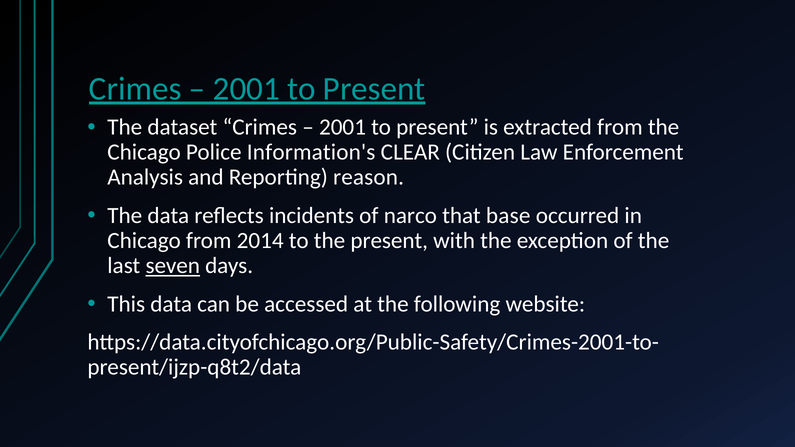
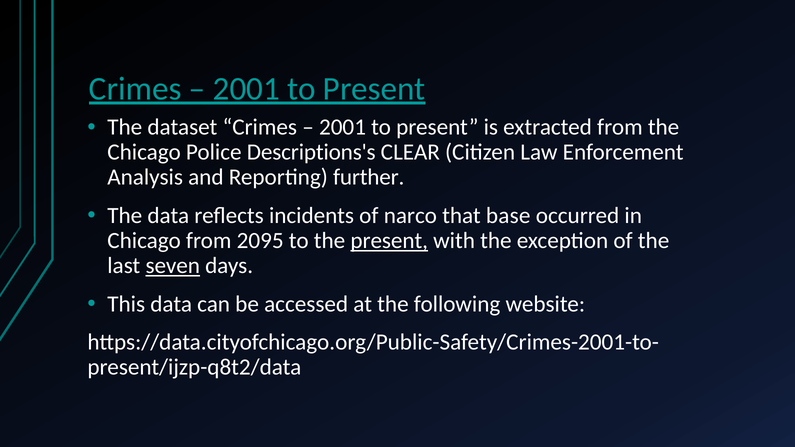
Information's: Information's -> Descriptions's
reason: reason -> further
2014: 2014 -> 2095
present at (389, 241) underline: none -> present
